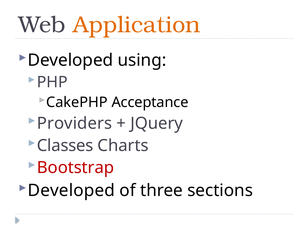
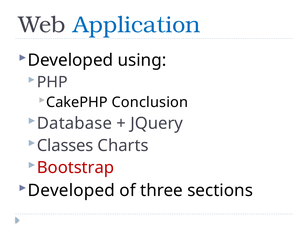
Application colour: orange -> blue
Acceptance: Acceptance -> Conclusion
Providers: Providers -> Database
